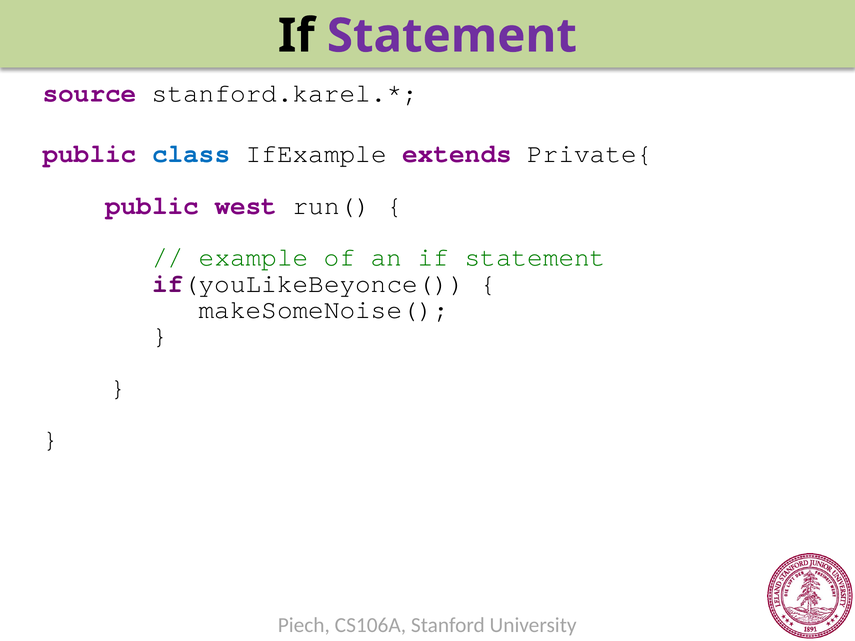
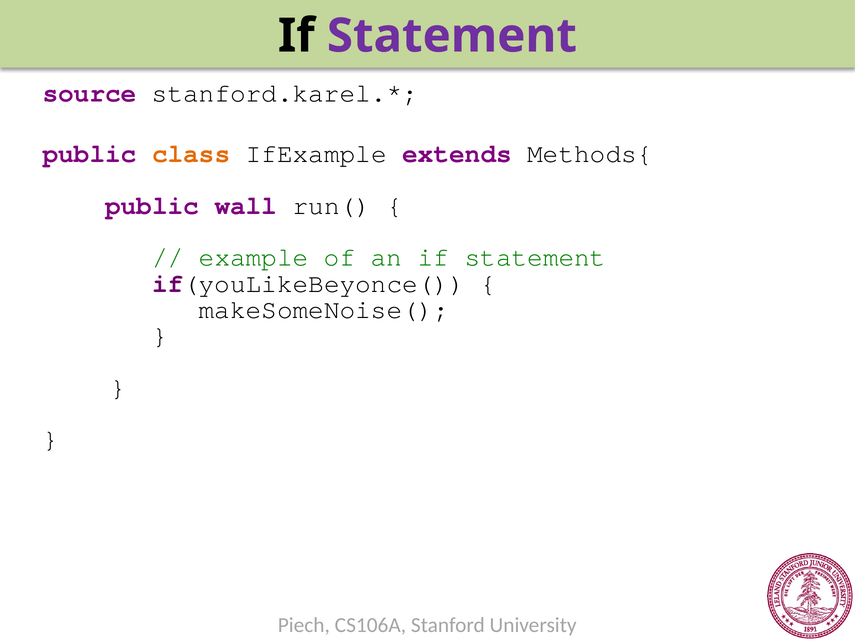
class colour: blue -> orange
Private{: Private{ -> Methods{
west: west -> wall
